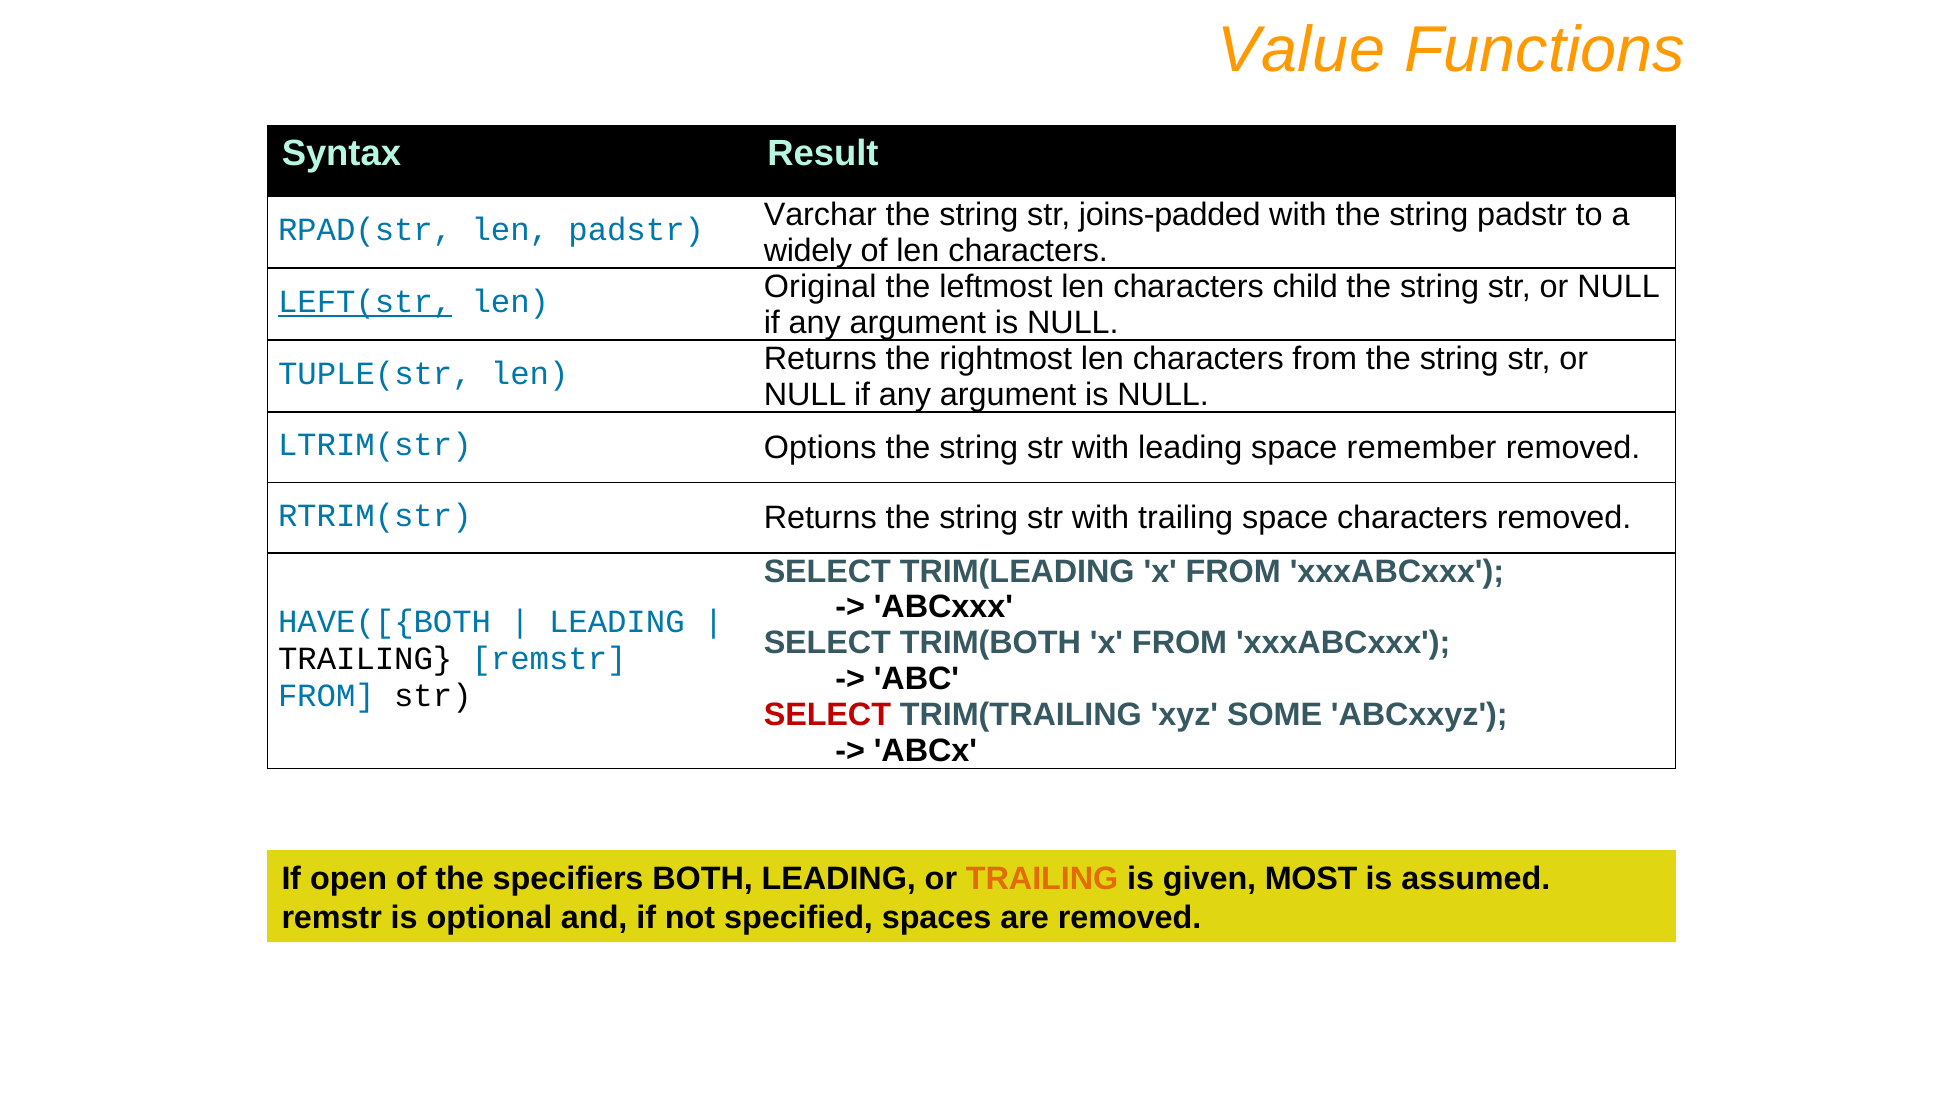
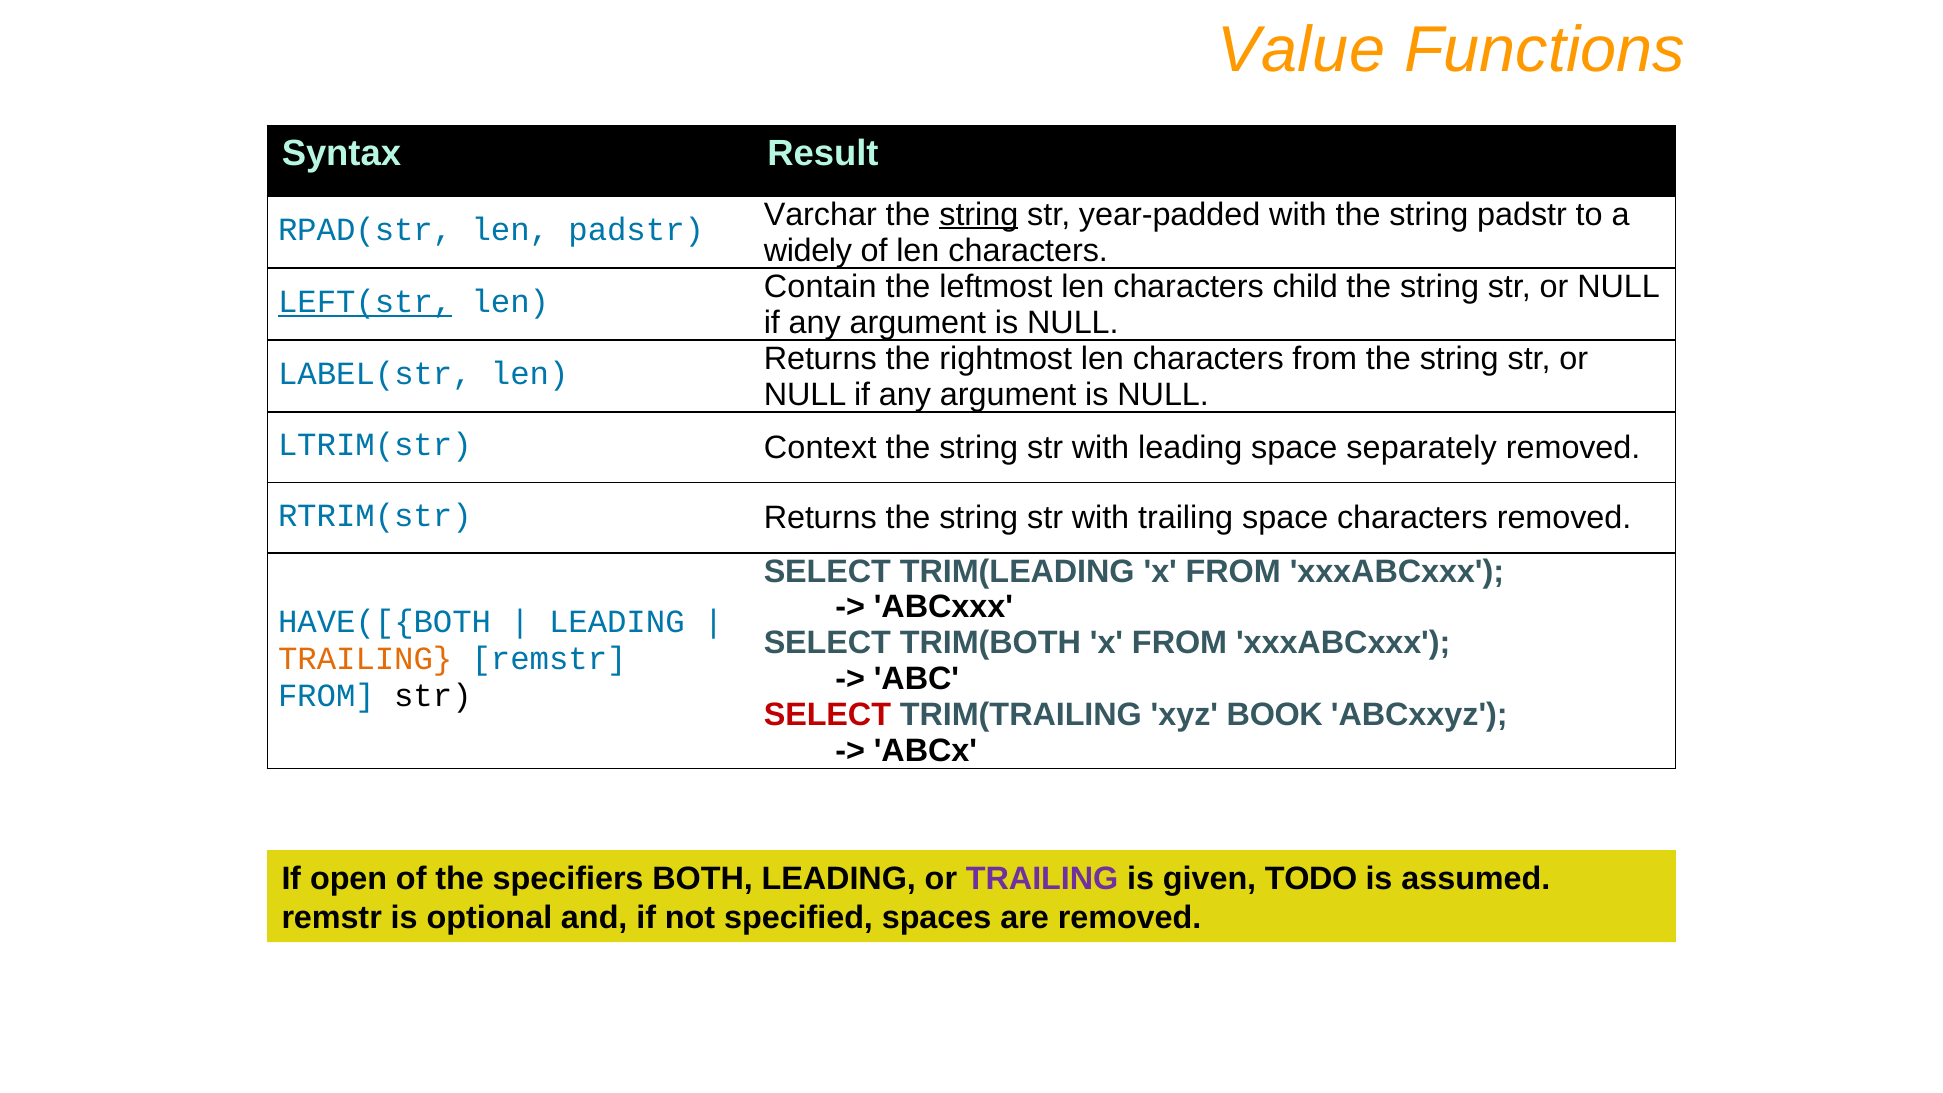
string at (979, 214) underline: none -> present
joins-padded: joins-padded -> year-padded
Original: Original -> Contain
TUPLE(str: TUPLE(str -> LABEL(str
Options: Options -> Context
remember: remember -> separately
TRAILING at (365, 659) colour: black -> orange
SOME: SOME -> BOOK
TRAILING at (1042, 879) colour: orange -> purple
MOST: MOST -> TODO
